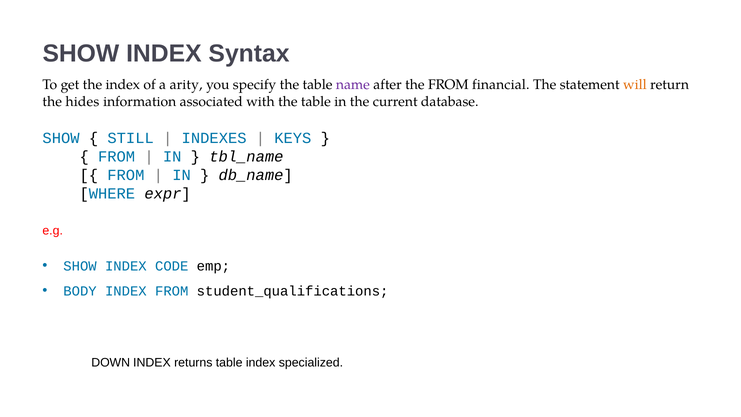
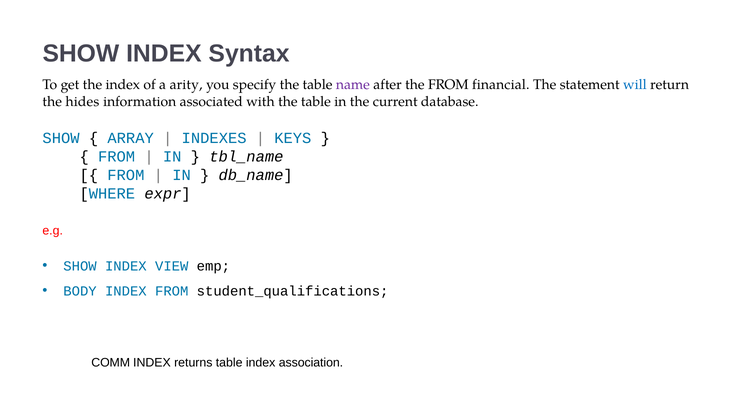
will colour: orange -> blue
STILL: STILL -> ARRAY
CODE: CODE -> VIEW
DOWN: DOWN -> COMM
specialized: specialized -> association
